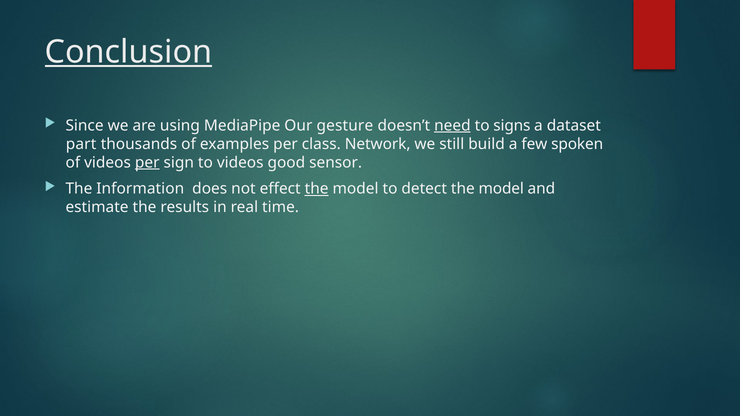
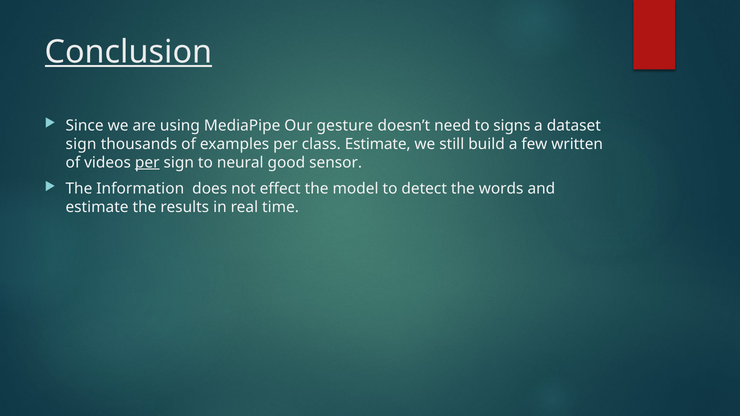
need underline: present -> none
part at (81, 144): part -> sign
class Network: Network -> Estimate
spoken: spoken -> written
to videos: videos -> neural
the at (317, 189) underline: present -> none
detect the model: model -> words
